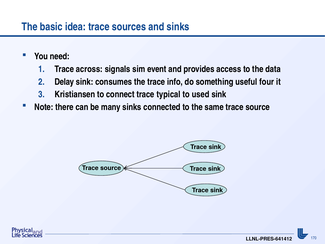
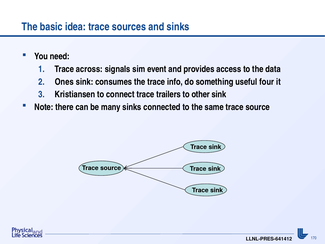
Delay: Delay -> Ones
typical: typical -> trailers
used: used -> other
